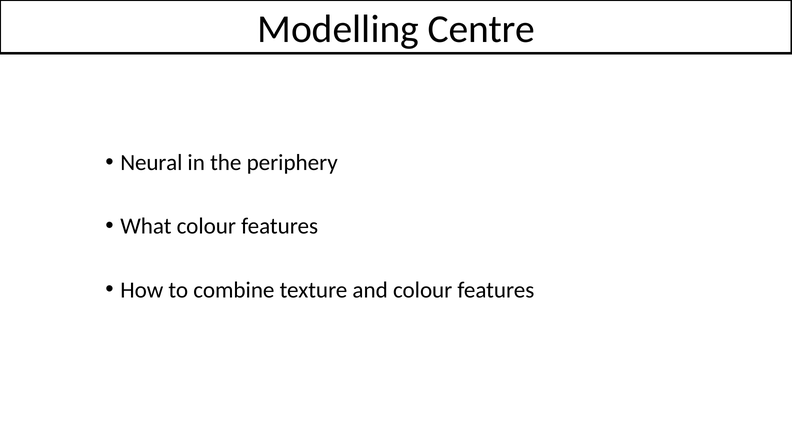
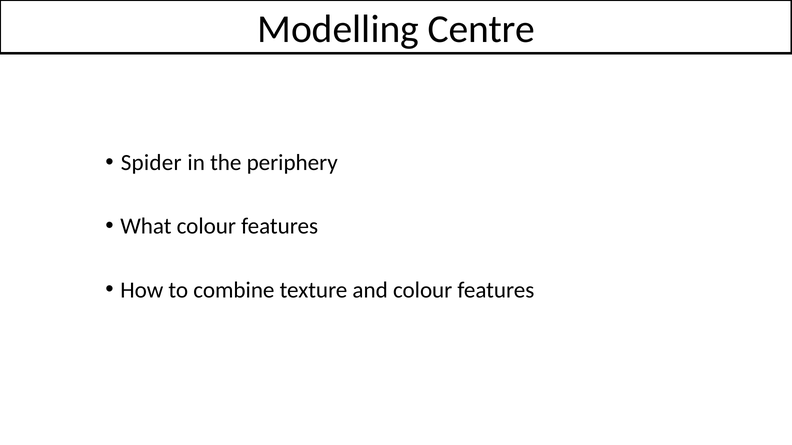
Neural: Neural -> Spider
